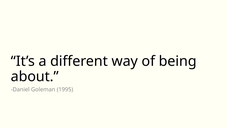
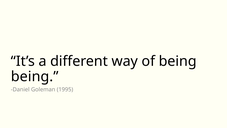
about at (35, 76): about -> being
